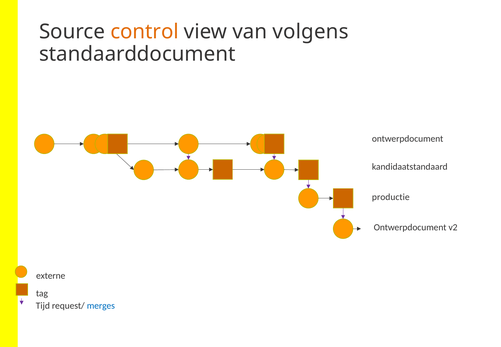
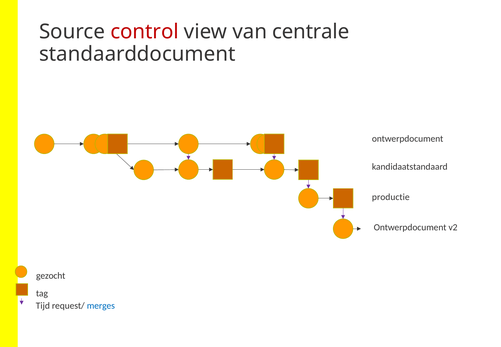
control colour: orange -> red
volgens: volgens -> centrale
externe: externe -> gezocht
